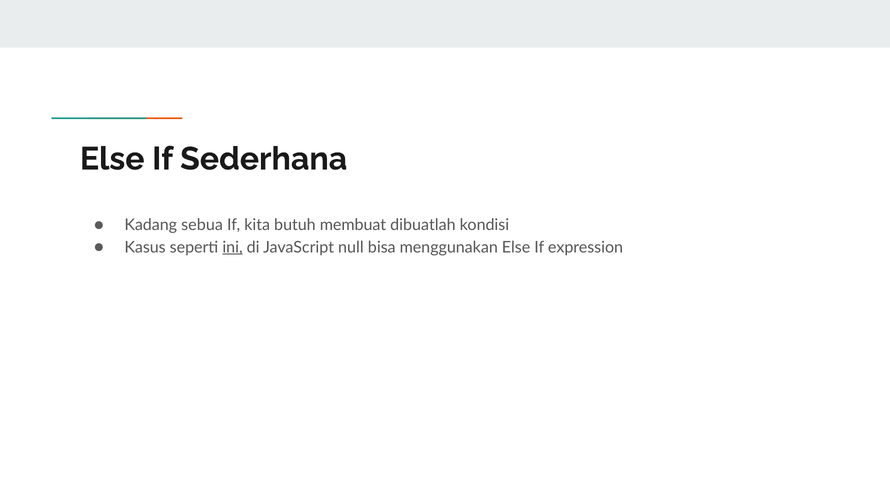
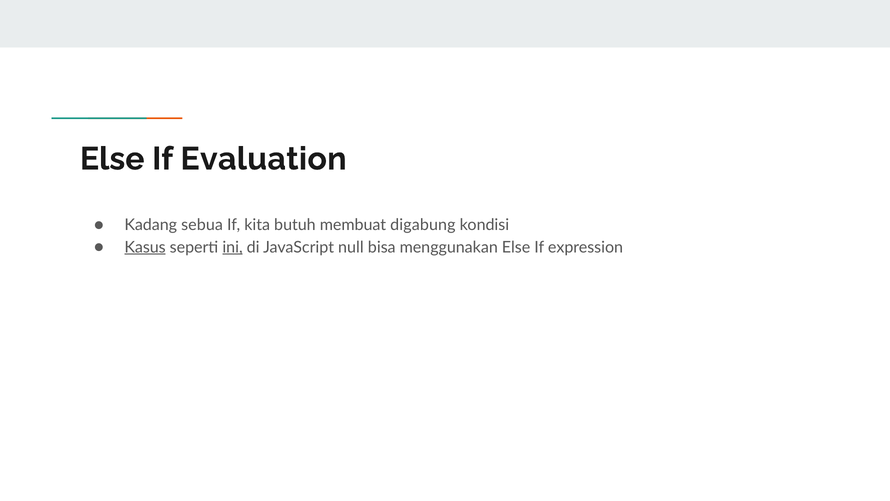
Sederhana: Sederhana -> Evaluation
dibuatlah: dibuatlah -> digabung
Kasus underline: none -> present
